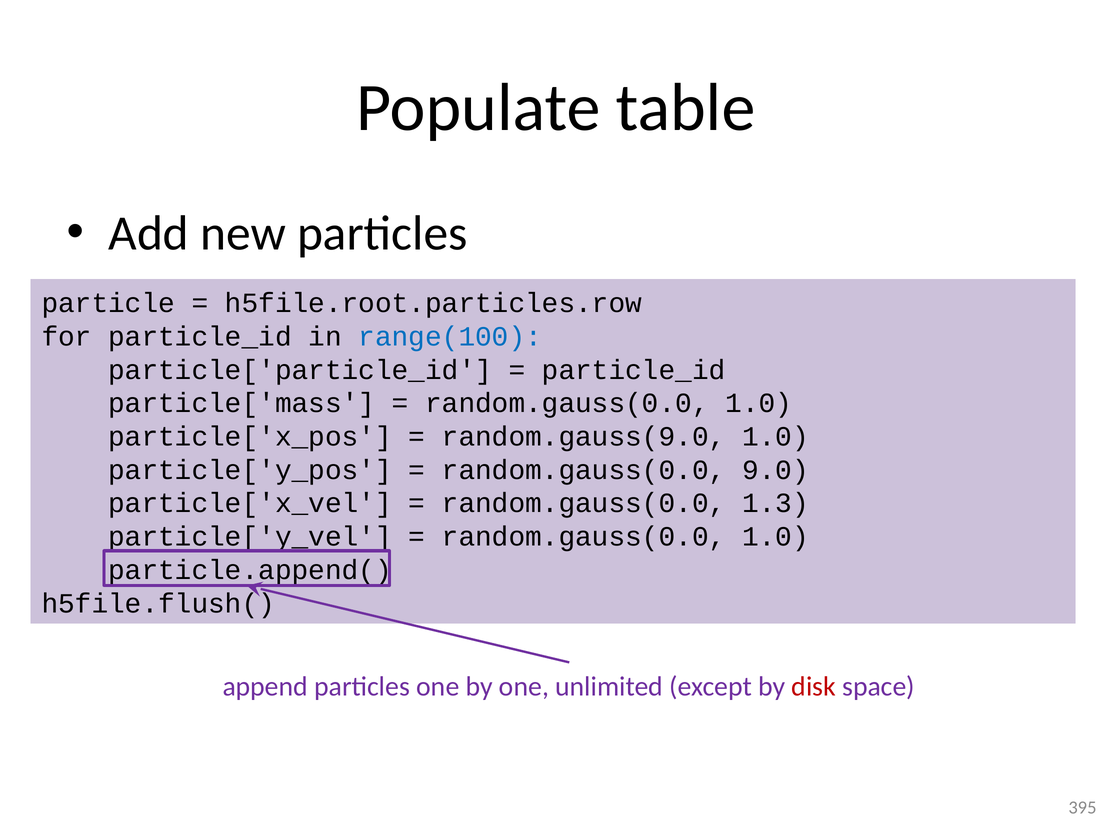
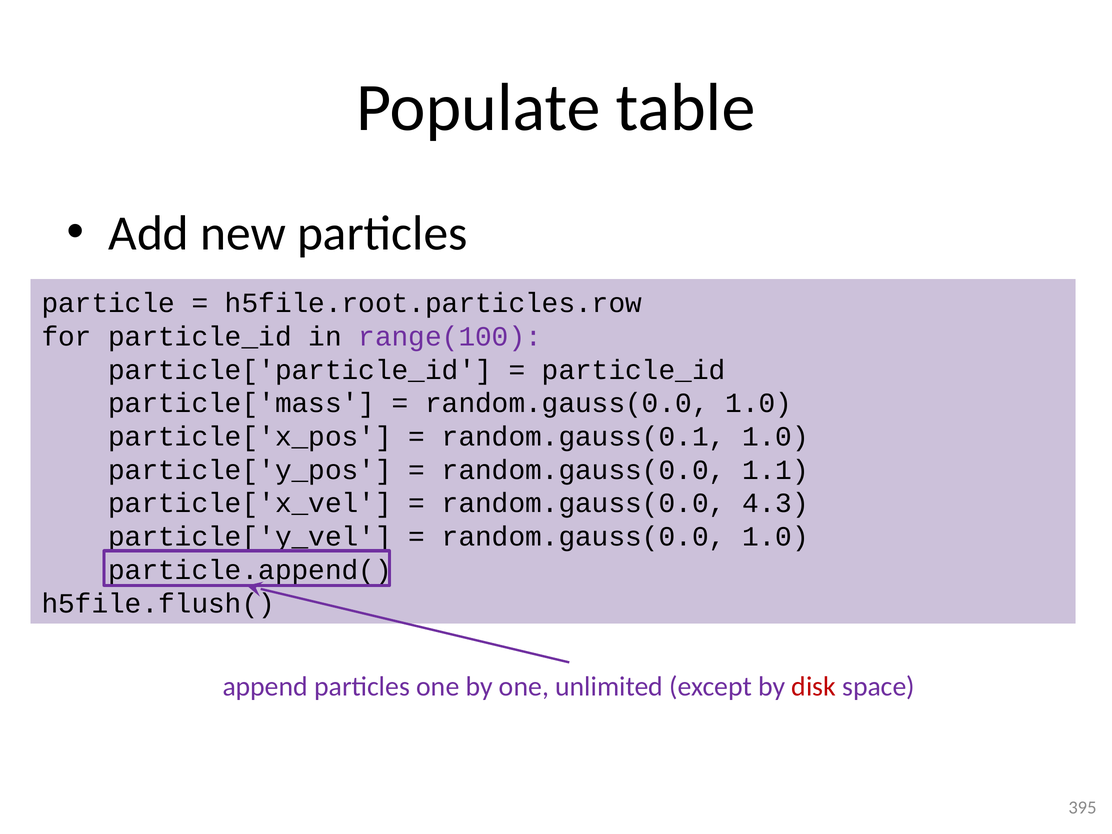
range(100 colour: blue -> purple
random.gauss(9.0: random.gauss(9.0 -> random.gauss(0.1
9.0: 9.0 -> 1.1
1.3: 1.3 -> 4.3
